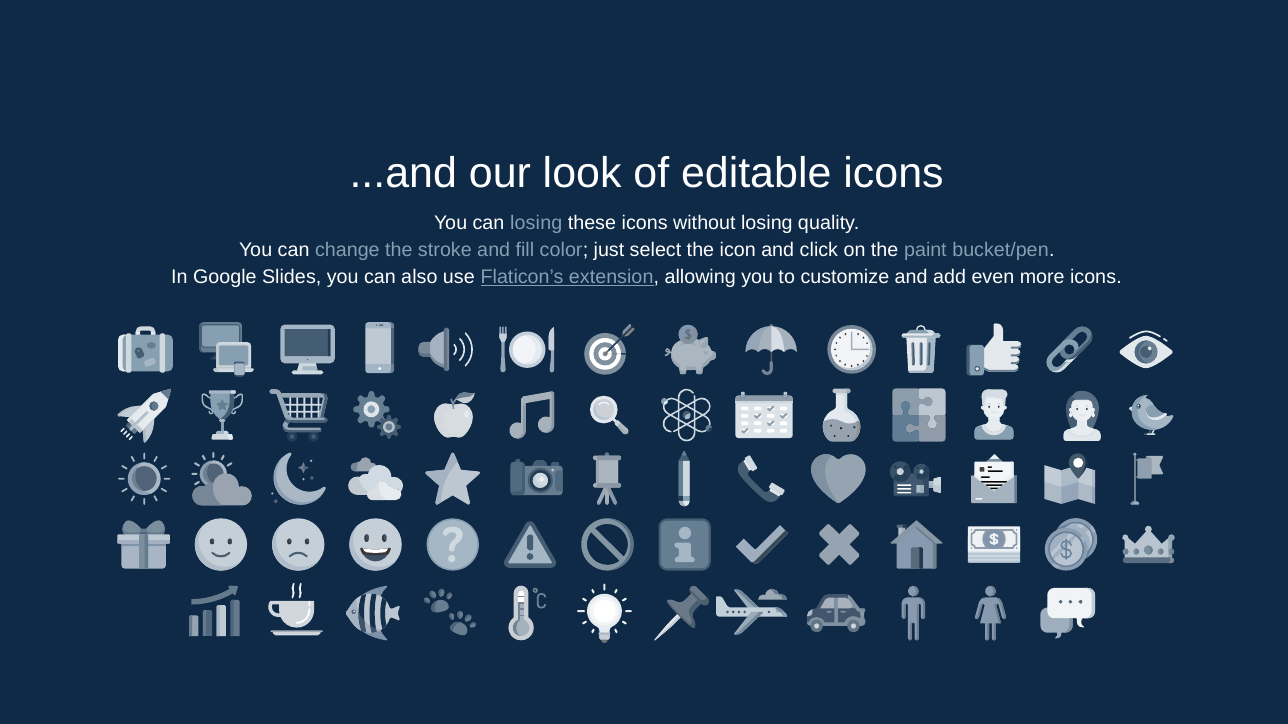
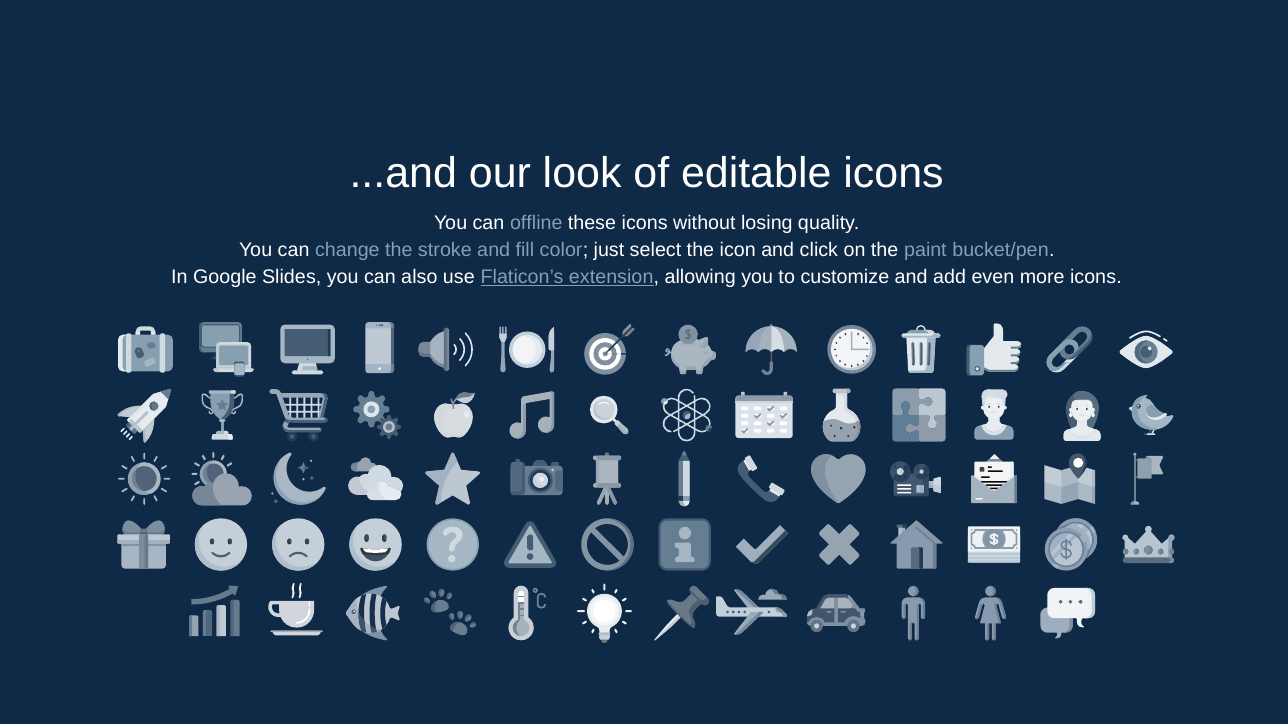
can losing: losing -> offline
